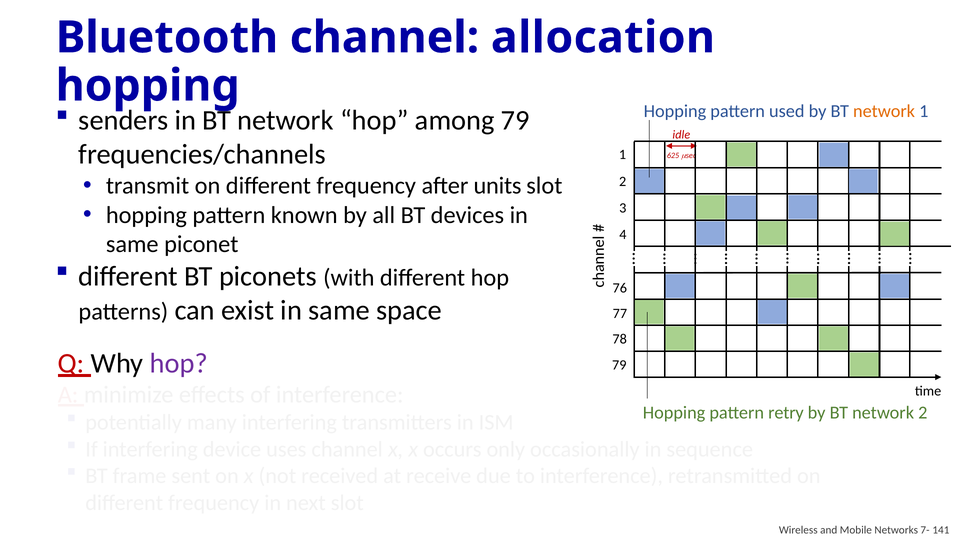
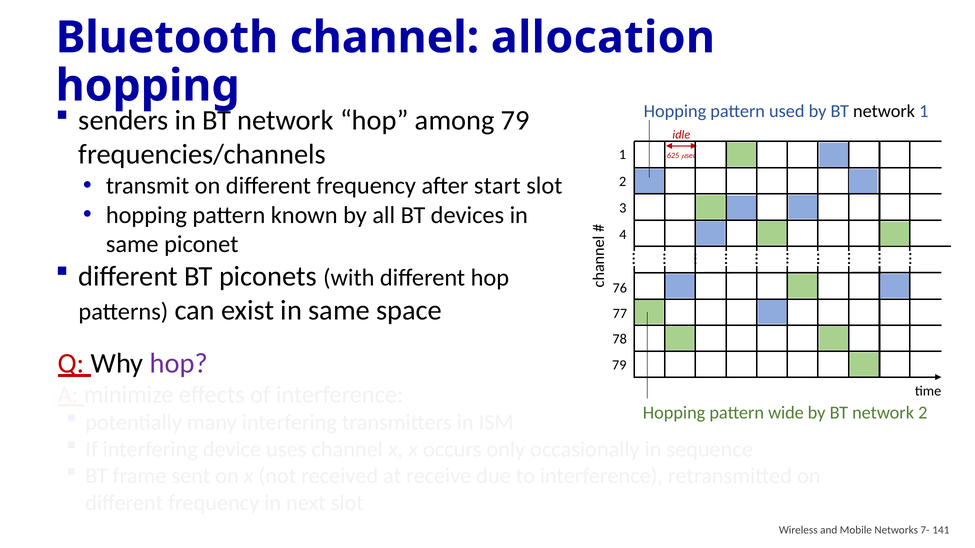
network at (884, 111) colour: orange -> black
units: units -> start
retry: retry -> wide
